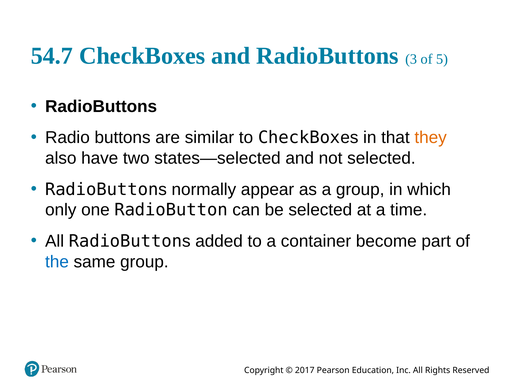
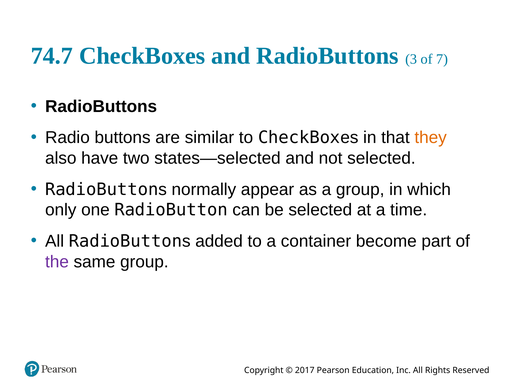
54.7: 54.7 -> 74.7
5: 5 -> 7
the colour: blue -> purple
